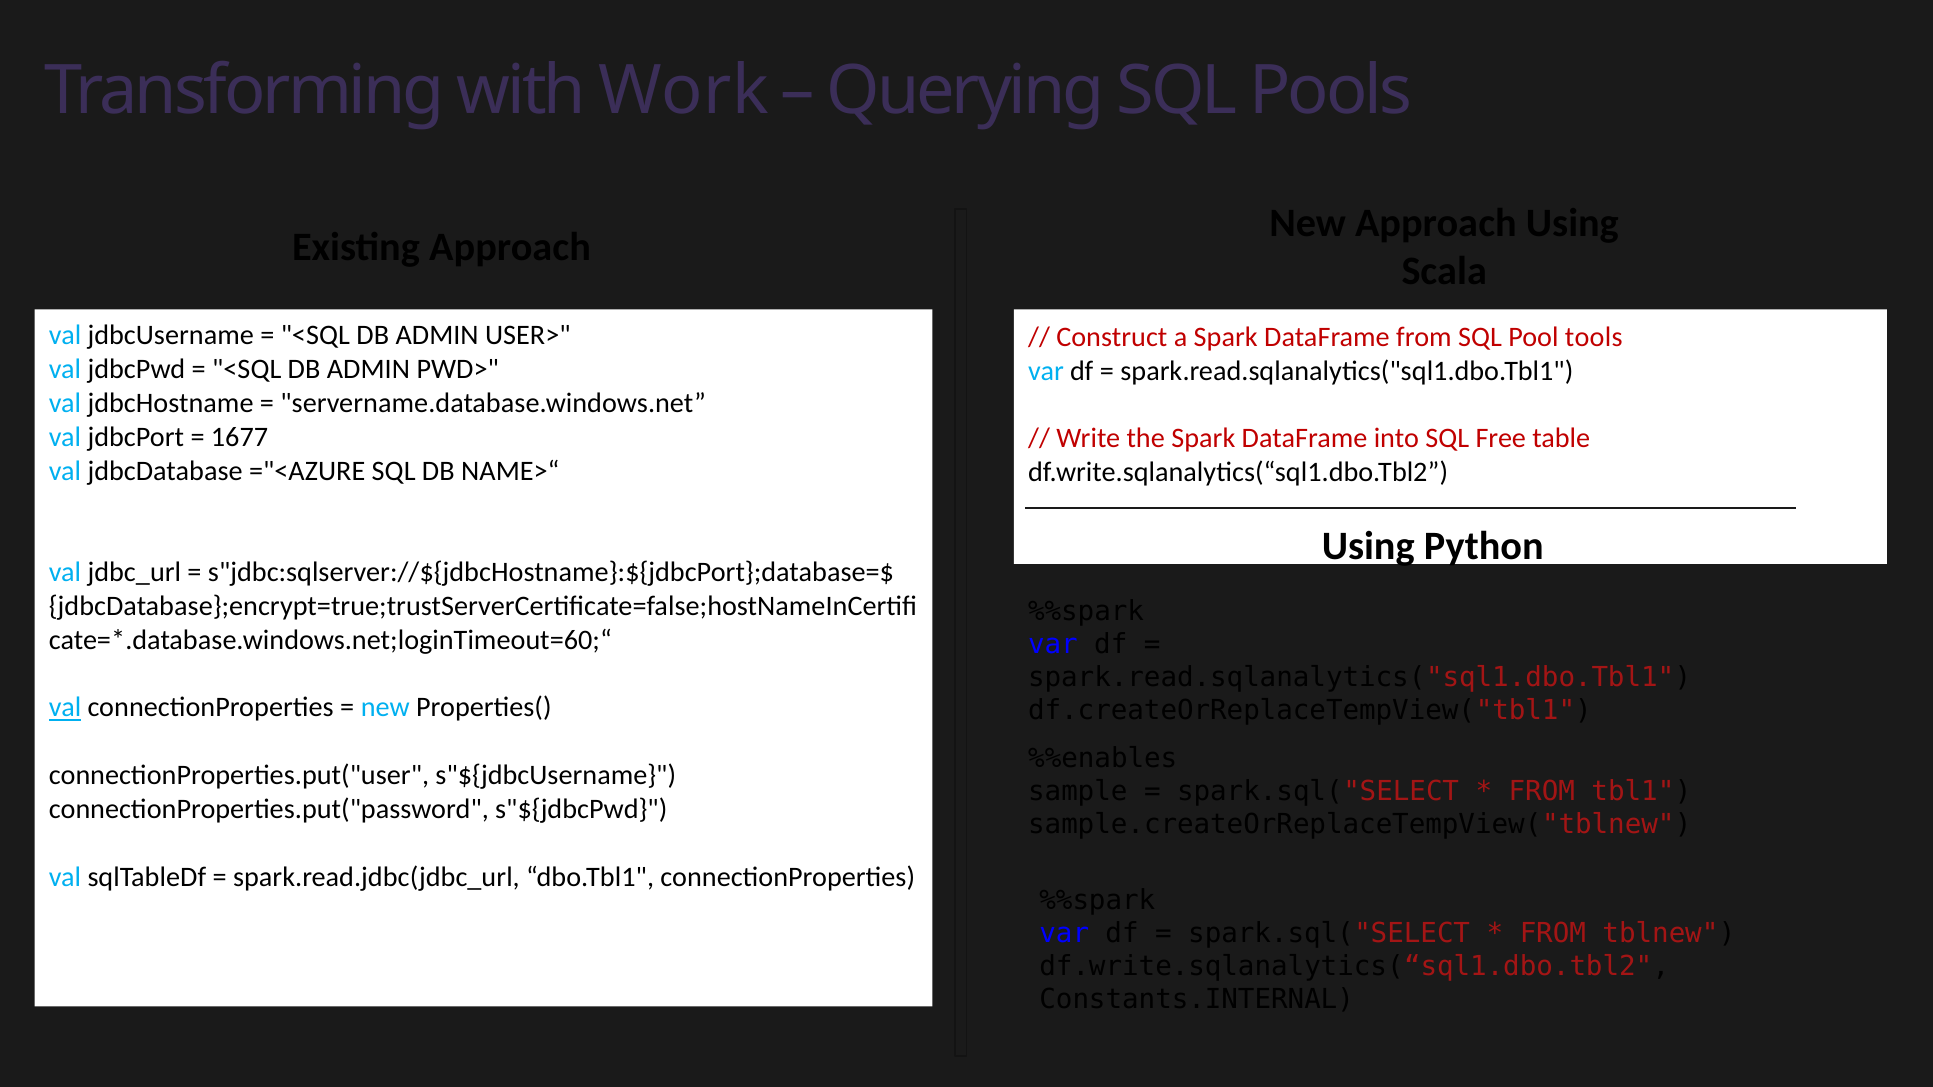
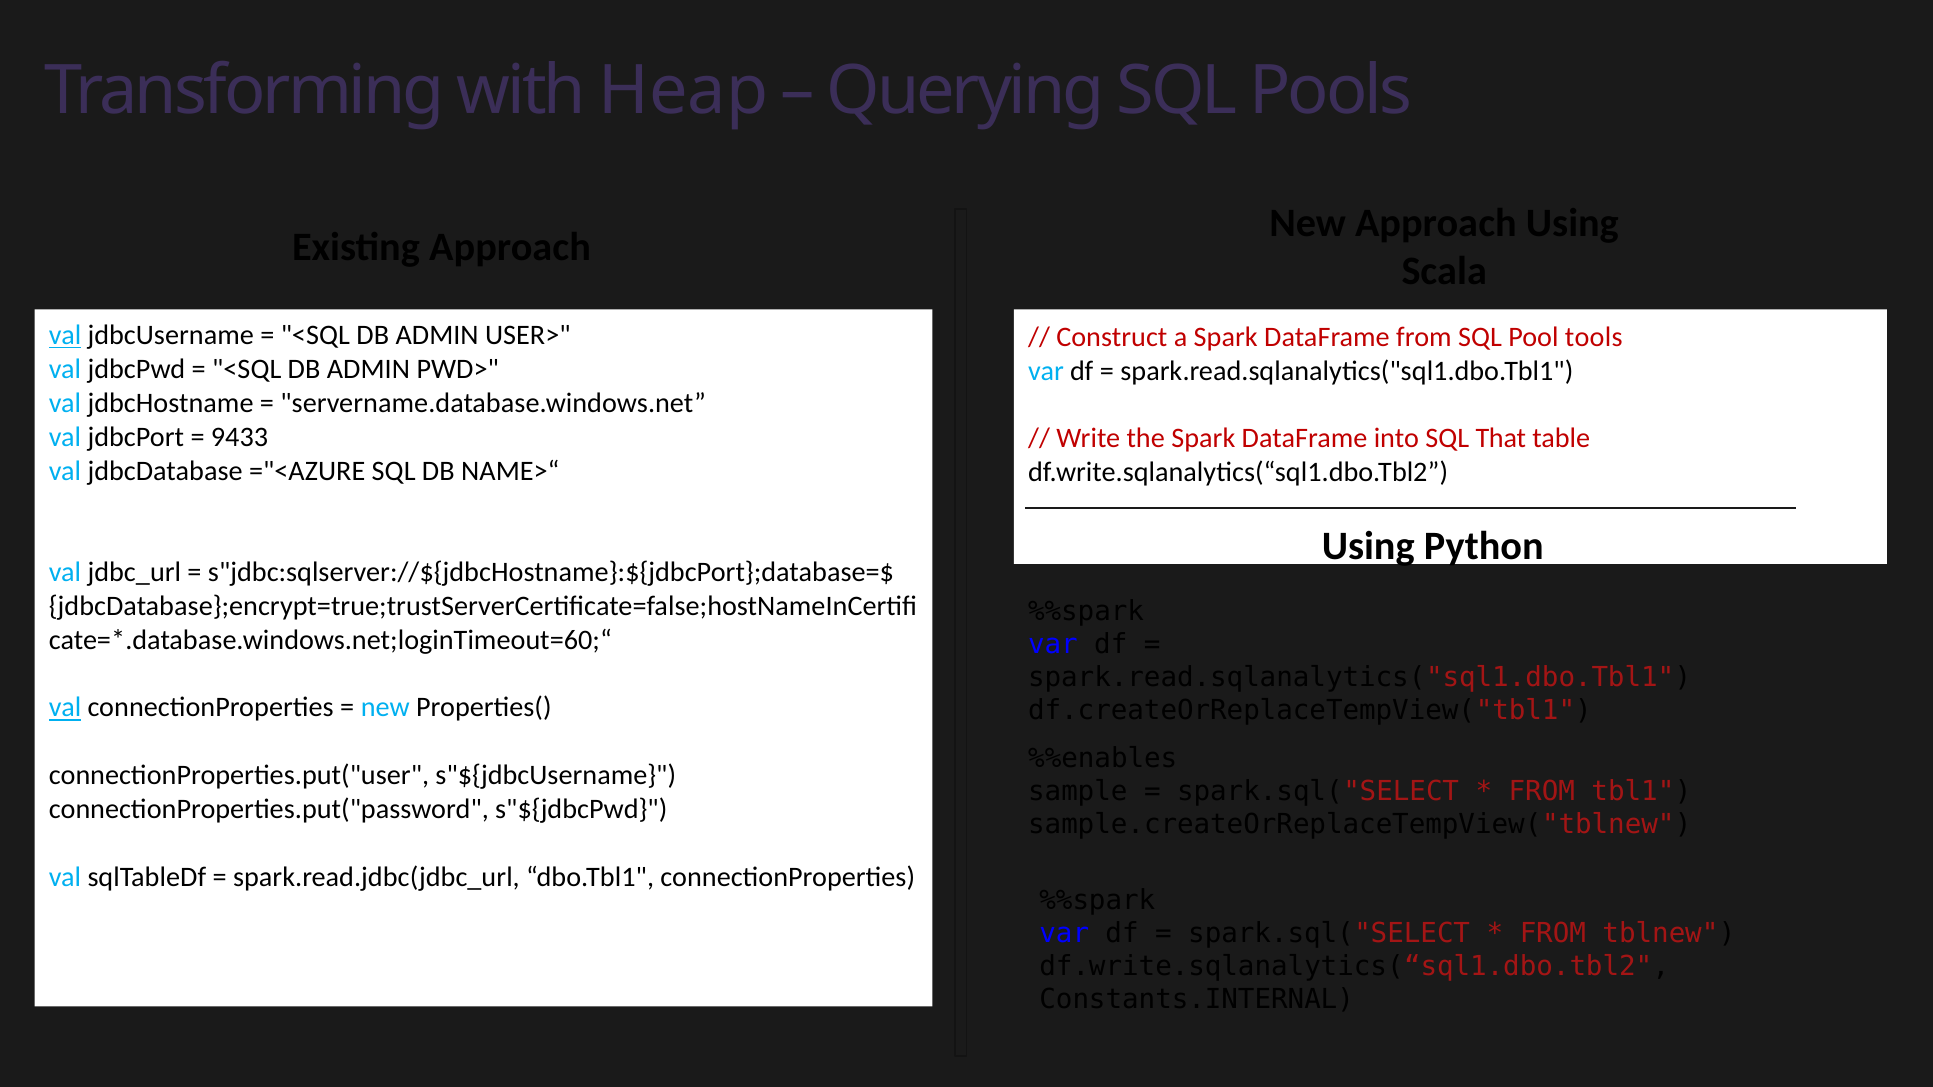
Work: Work -> Heap
val at (65, 336) underline: none -> present
1677: 1677 -> 9433
Free: Free -> That
